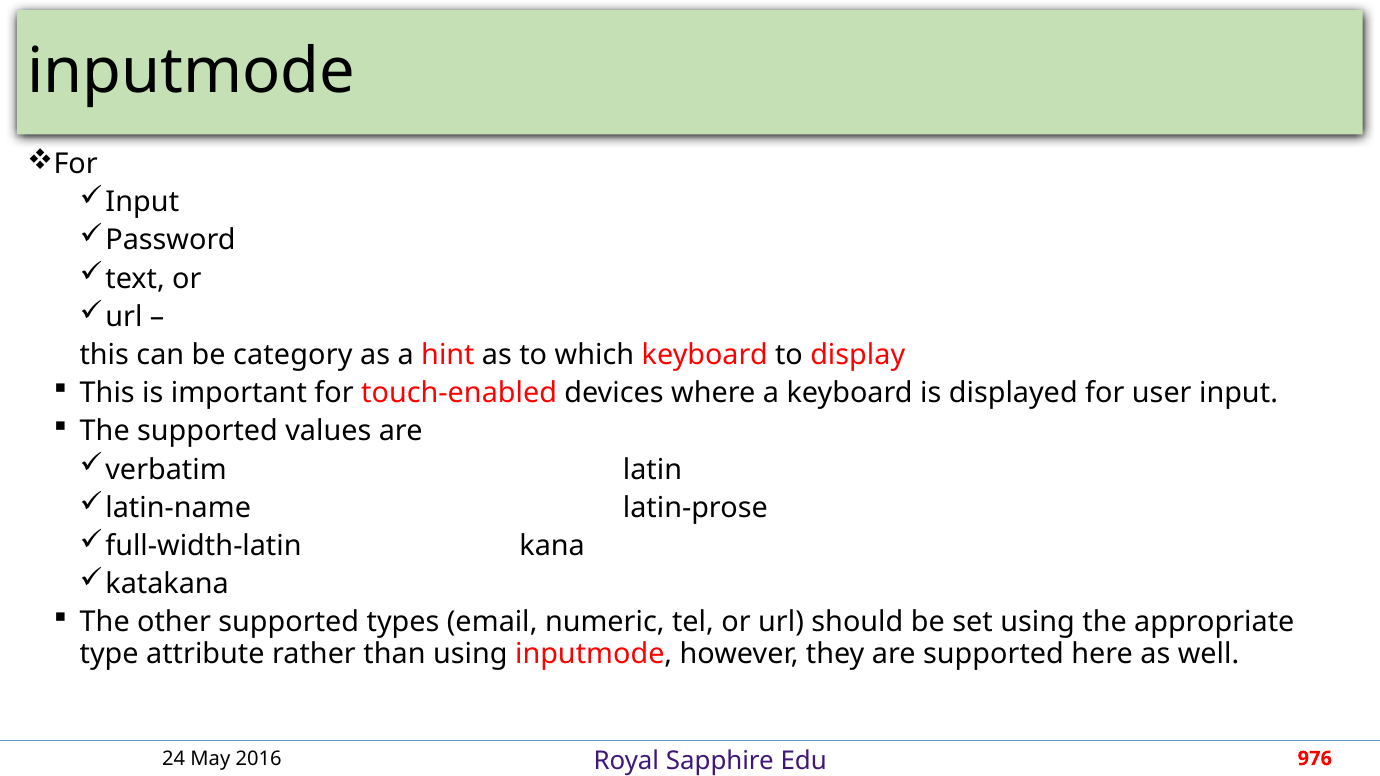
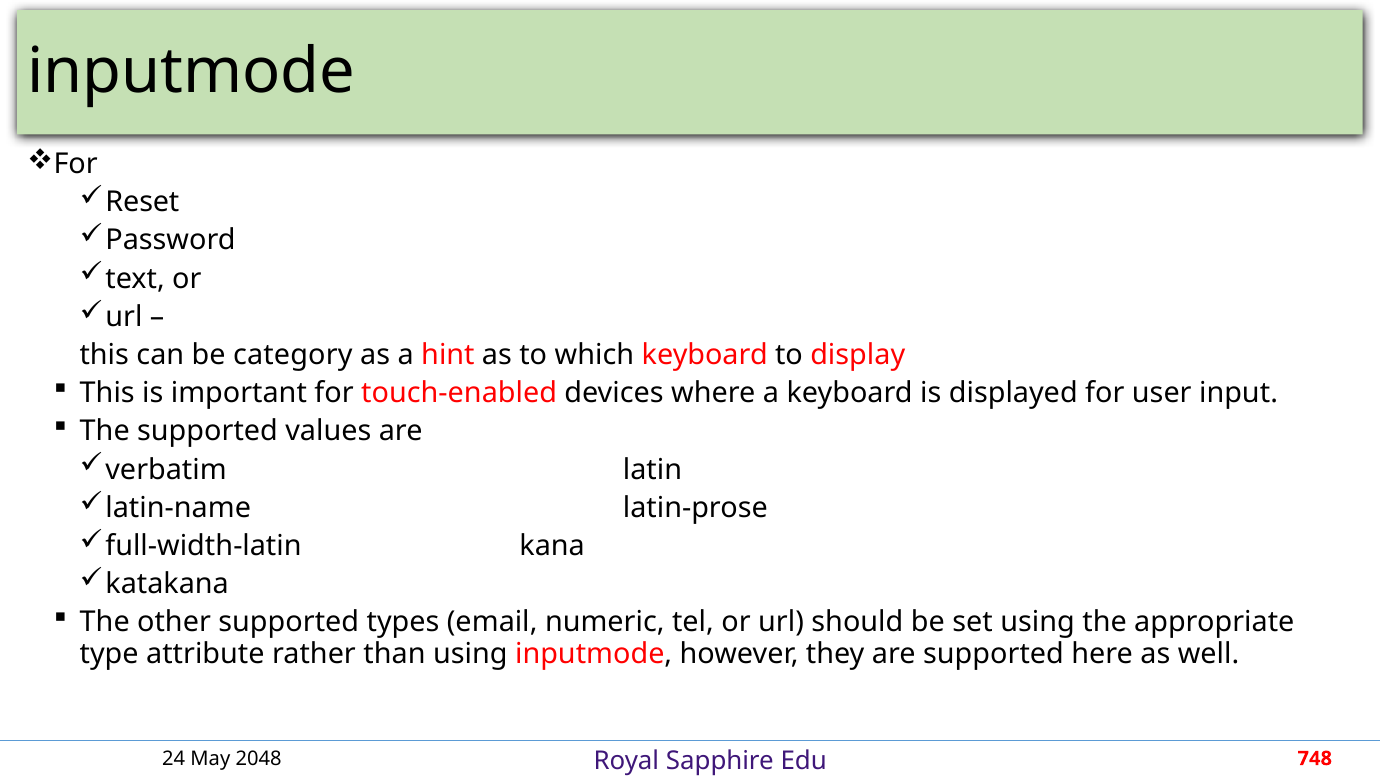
Input at (142, 202): Input -> Reset
2016: 2016 -> 2048
976: 976 -> 748
